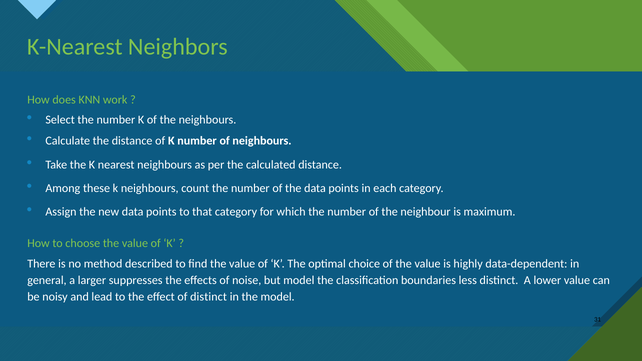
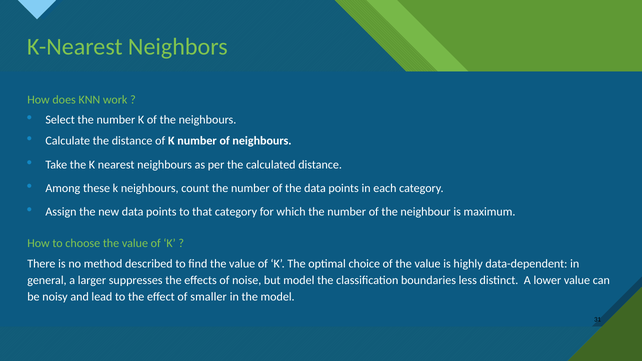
of distinct: distinct -> smaller
